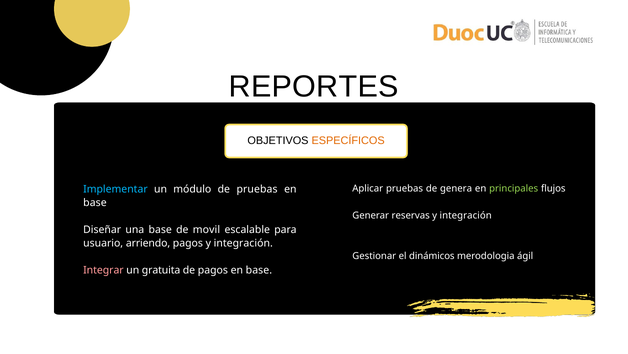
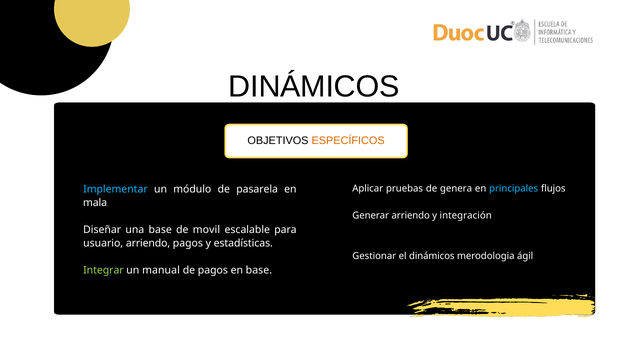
REPORTES at (314, 87): REPORTES -> DINÁMICOS
principales colour: light green -> light blue
de pruebas: pruebas -> pasarela
base at (95, 203): base -> mala
Generar reservas: reservas -> arriendo
pagos y integración: integración -> estadísticas
Integrar colour: pink -> light green
gratuita: gratuita -> manual
